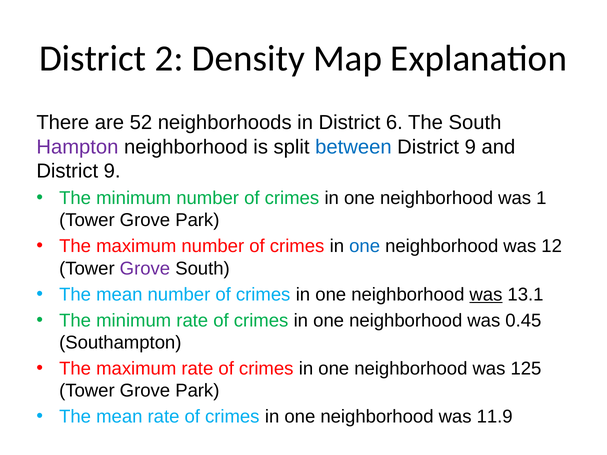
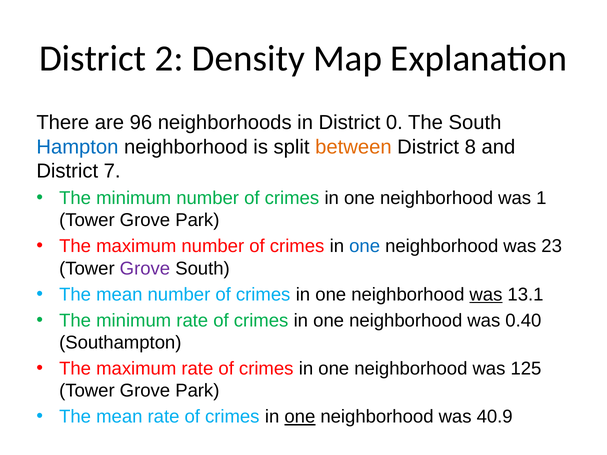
52: 52 -> 96
6: 6 -> 0
Hampton colour: purple -> blue
between colour: blue -> orange
9 at (470, 147): 9 -> 8
9 at (112, 171): 9 -> 7
12: 12 -> 23
0.45: 0.45 -> 0.40
one at (300, 417) underline: none -> present
11.9: 11.9 -> 40.9
